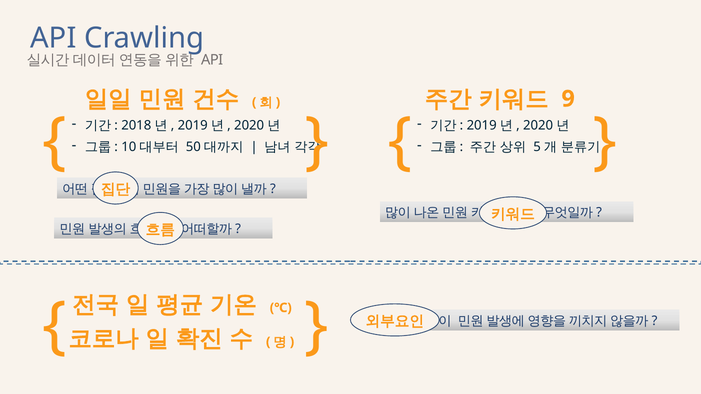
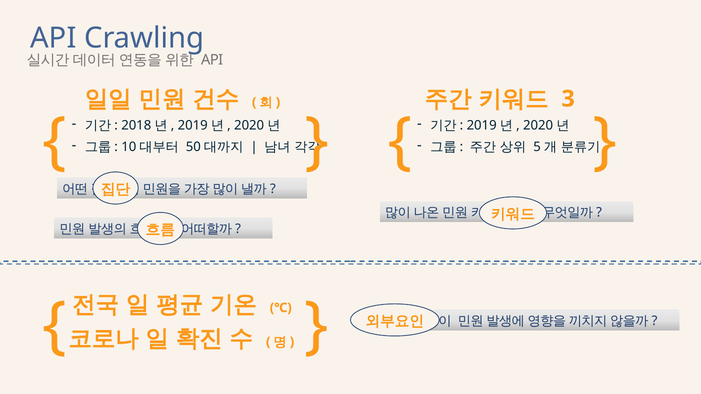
9: 9 -> 3
